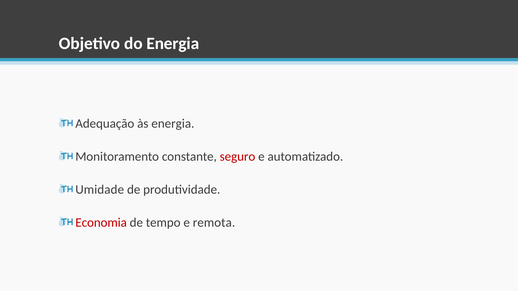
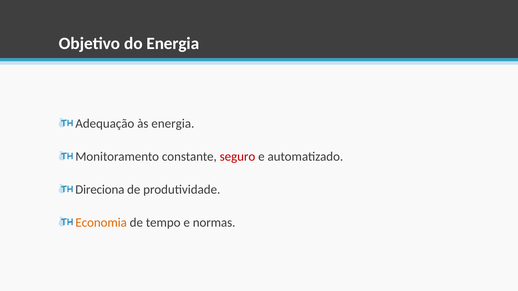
Umidade: Umidade -> Direciona
Economia colour: red -> orange
remota: remota -> normas
